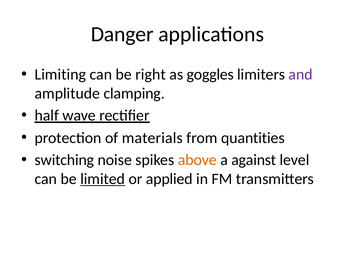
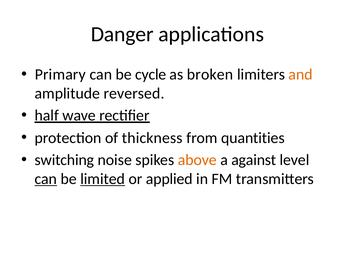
Limiting: Limiting -> Primary
right: right -> cycle
goggles: goggles -> broken
and colour: purple -> orange
clamping: clamping -> reversed
materials: materials -> thickness
can at (46, 179) underline: none -> present
